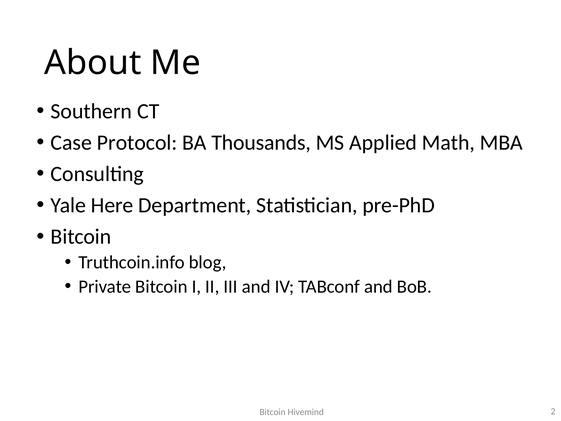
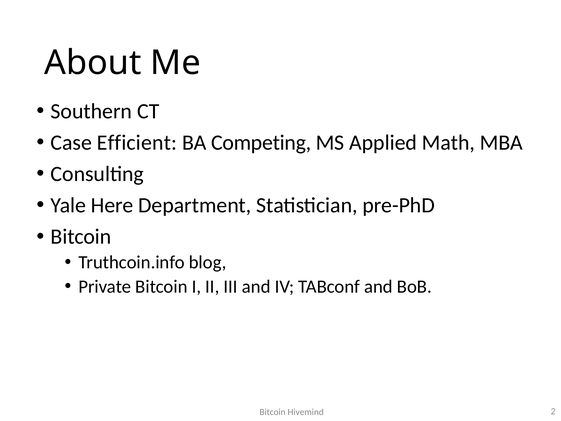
Protocol: Protocol -> Efficient
Thousands: Thousands -> Competing
